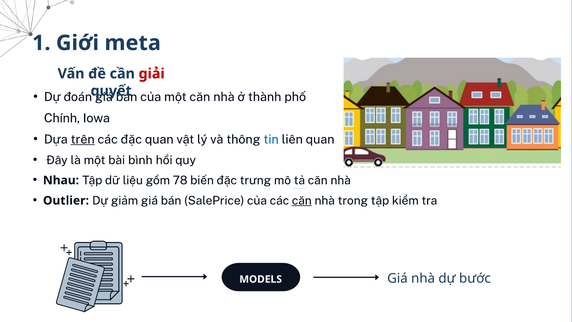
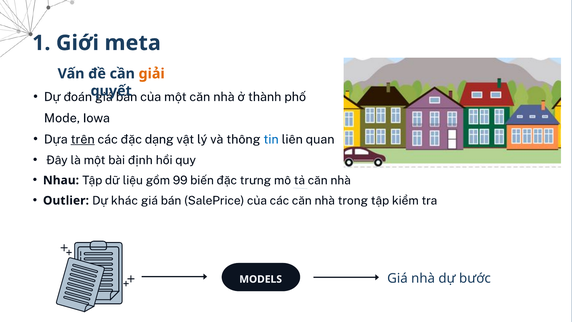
giải colour: red -> orange
Chính: Chính -> Mode
đặc quan: quan -> dạng
bình: bình -> định
78: 78 -> 99
giảm: giảm -> khác
căn at (302, 200) underline: present -> none
